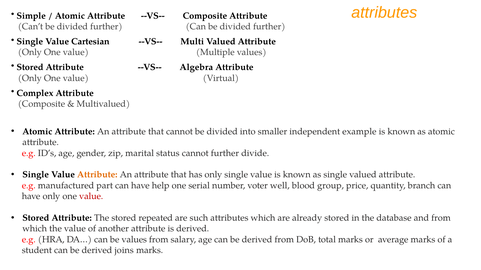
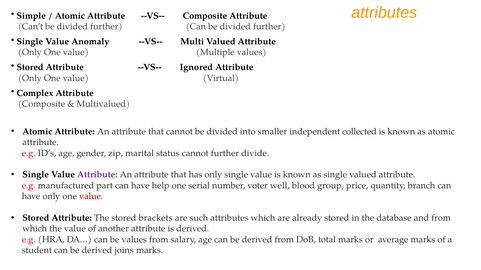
Cartesian: Cartesian -> Anomaly
Algebra: Algebra -> Ignored
example: example -> collected
Attribute at (97, 175) colour: orange -> purple
repeated: repeated -> brackets
